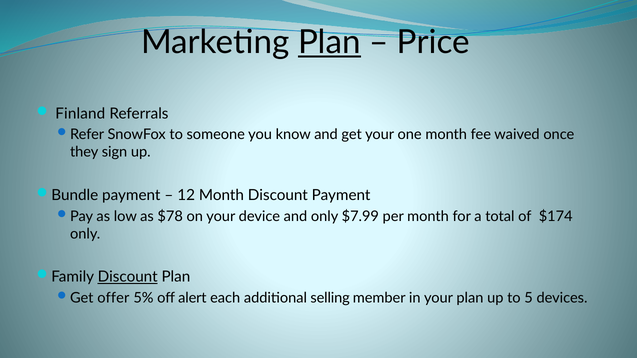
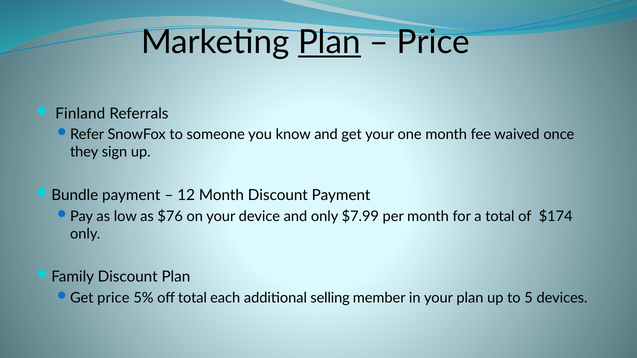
$78: $78 -> $76
Discount at (128, 277) underline: present -> none
offer at (113, 298): offer -> price
off alert: alert -> total
